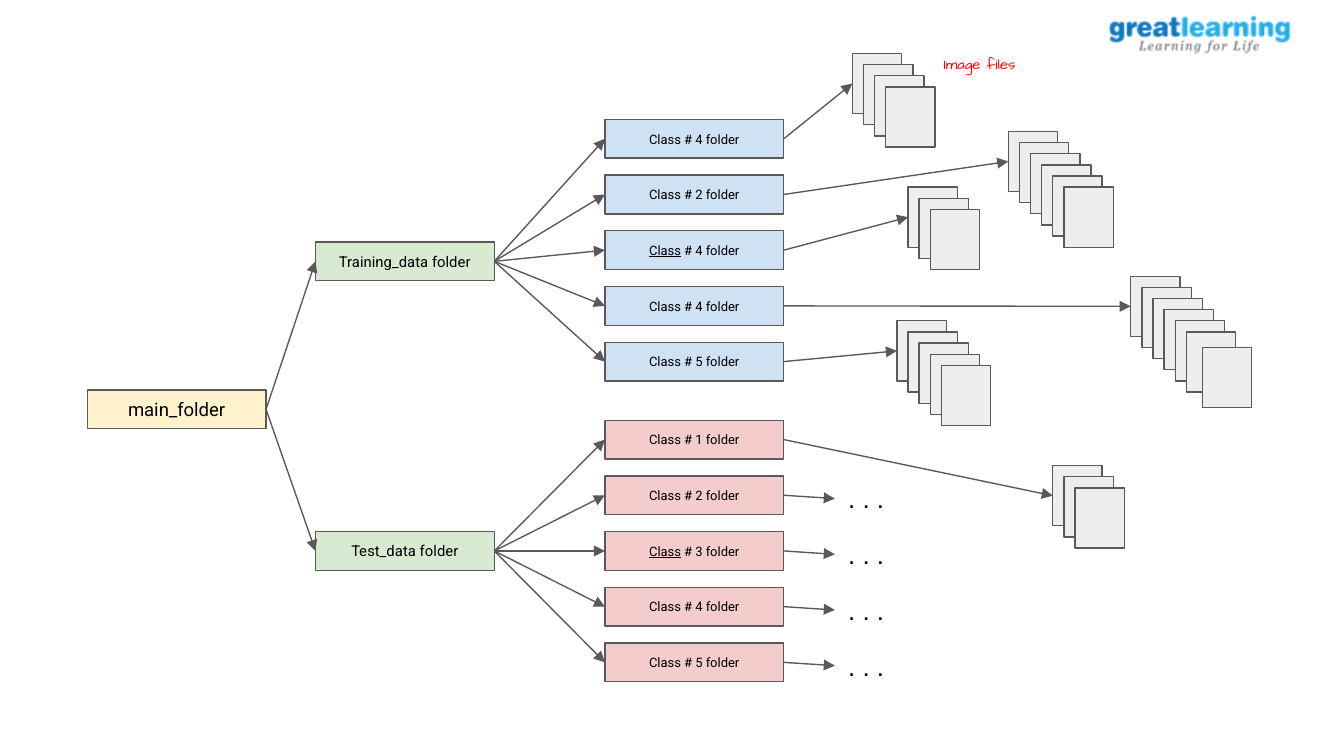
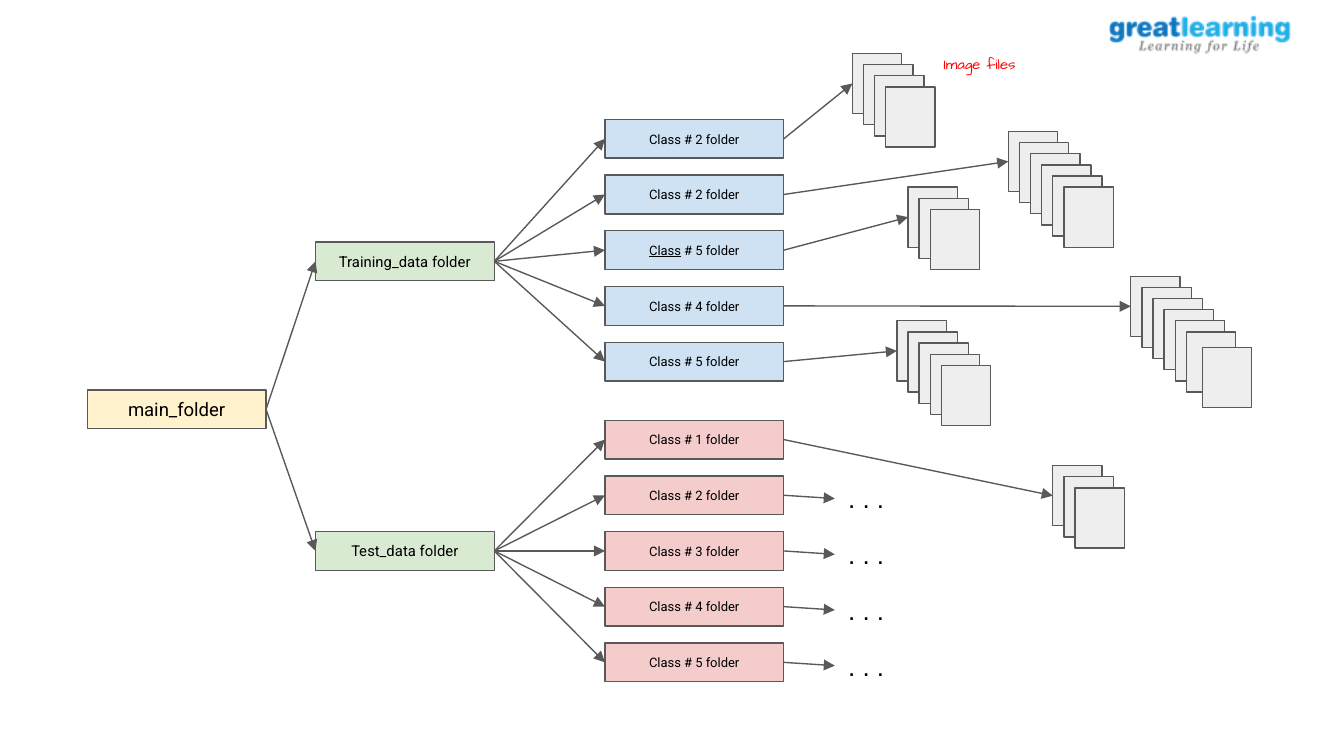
4 at (699, 140): 4 -> 2
4 at (699, 251): 4 -> 5
Class at (665, 552) underline: present -> none
